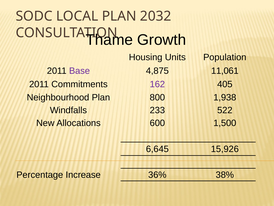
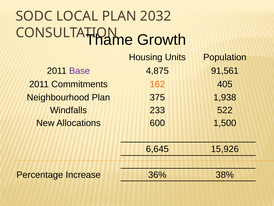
11,061: 11,061 -> 91,561
162 colour: purple -> orange
800: 800 -> 375
